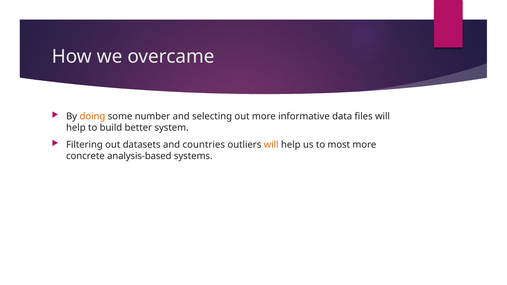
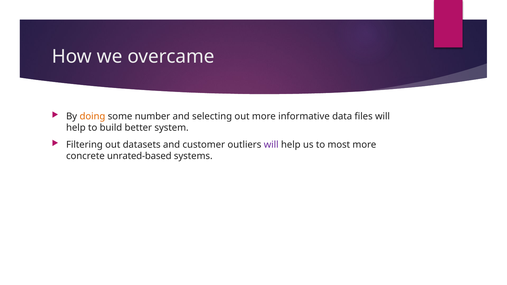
countries: countries -> customer
will at (271, 145) colour: orange -> purple
analysis-based: analysis-based -> unrated-based
